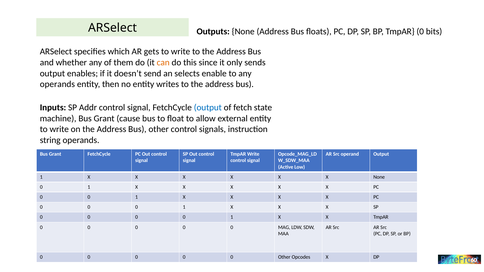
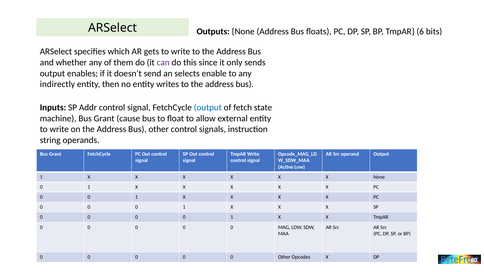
BP TmpAR 0: 0 -> 6
can colour: orange -> purple
operands at (57, 84): operands -> indirectly
